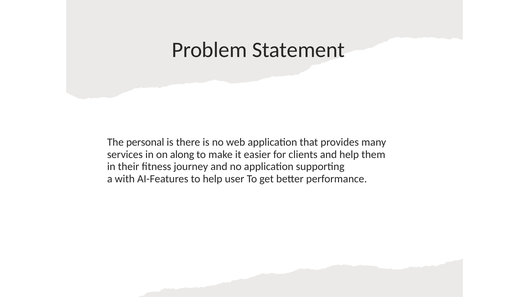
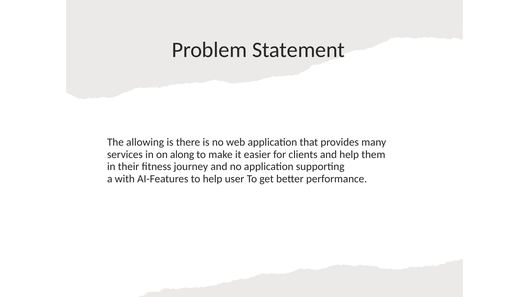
personal: personal -> allowing
